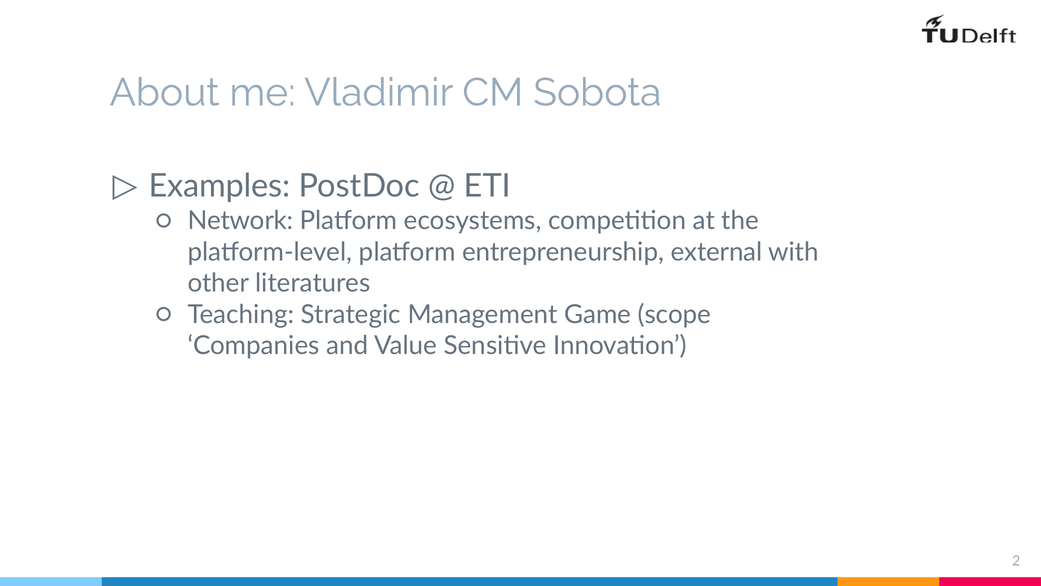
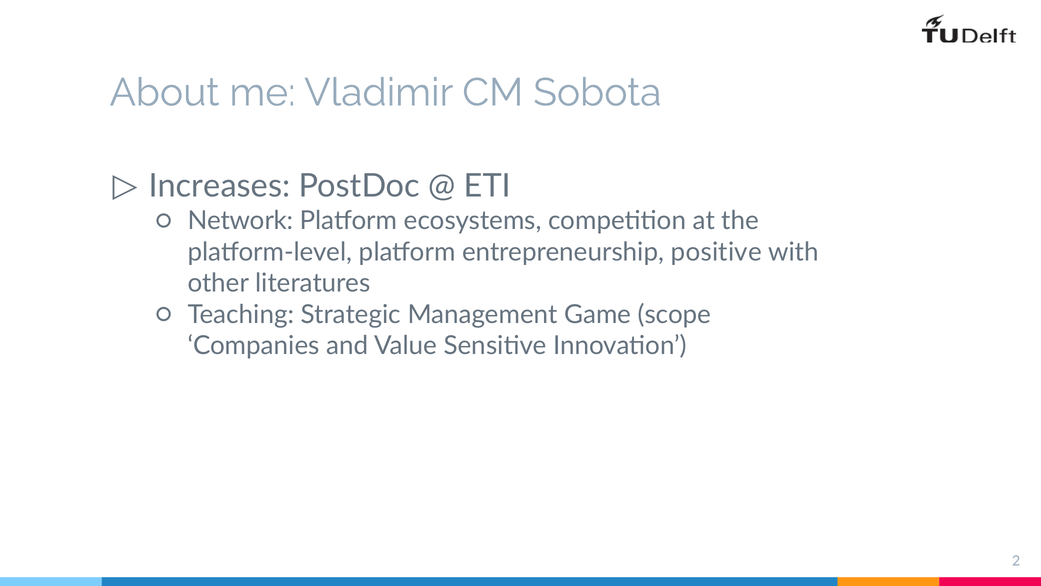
Examples: Examples -> Increases
external: external -> positive
